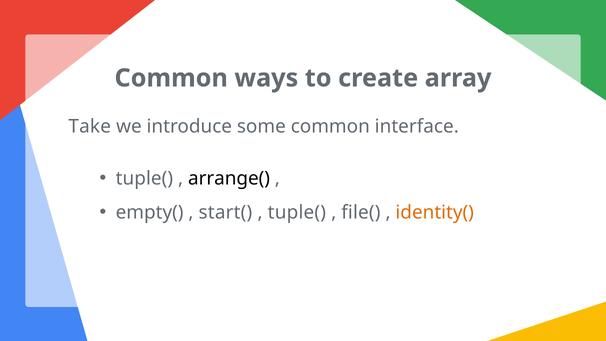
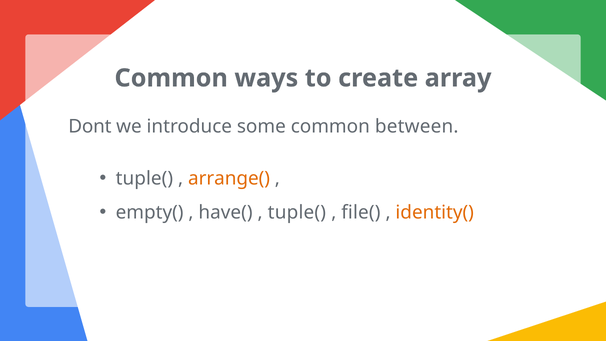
Take: Take -> Dont
interface: interface -> between
arrange( colour: black -> orange
start(: start( -> have(
